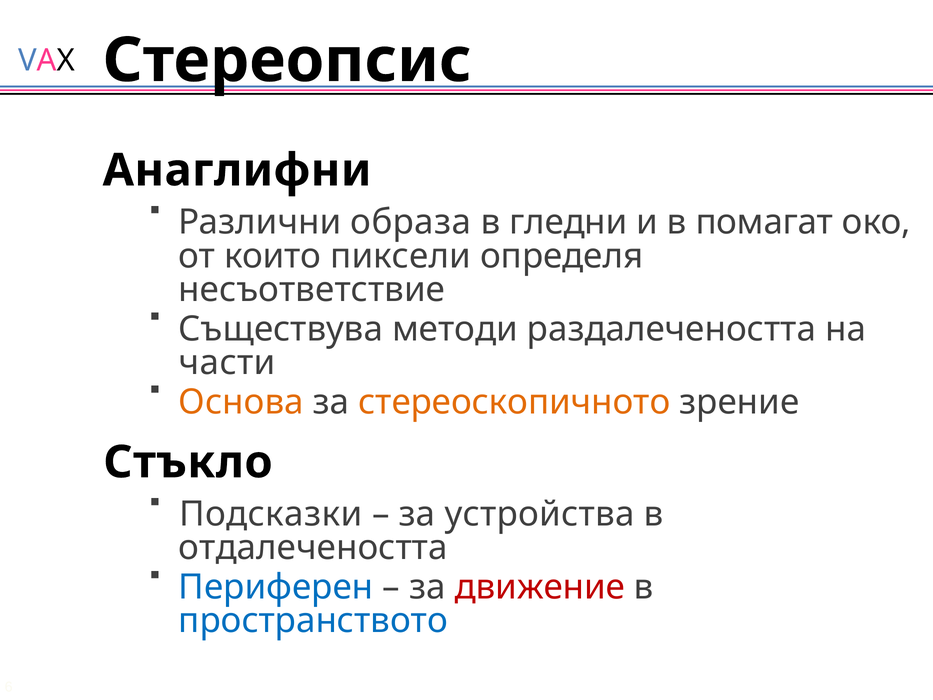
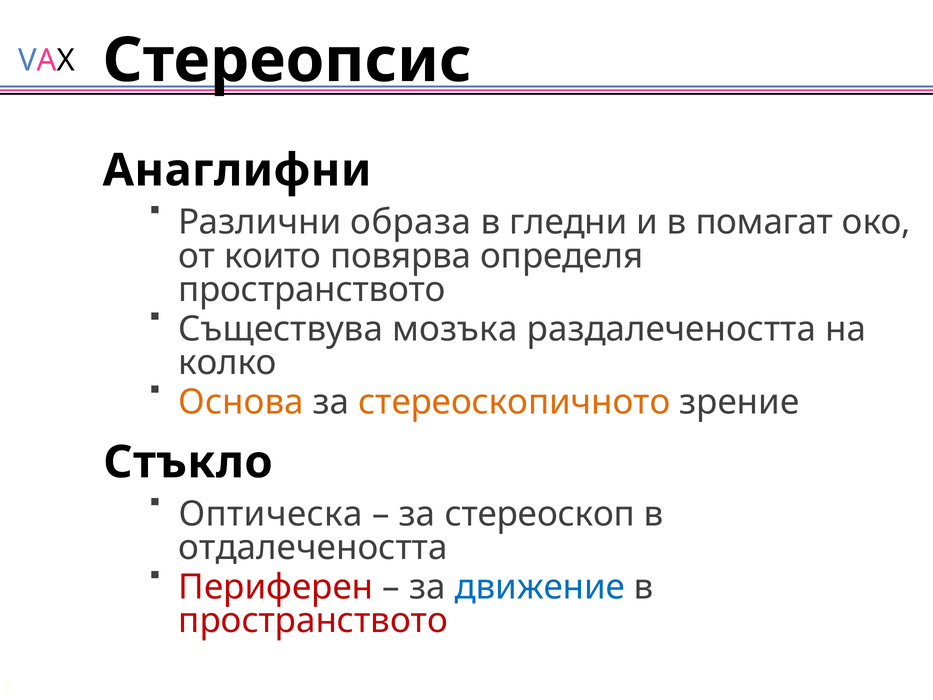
пиксели: пиксели -> повярва
несъответствие at (312, 289): несъответствие -> пространството
методи: методи -> мозъка
части: части -> колко
Подсказки: Подсказки -> Оптическа
устройства: устройства -> стереоскоп
Периферен colour: blue -> red
движение colour: red -> blue
пространството at (313, 621) colour: blue -> red
